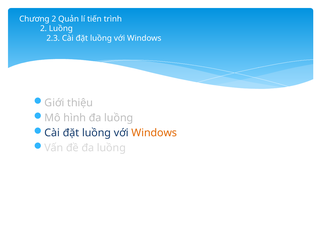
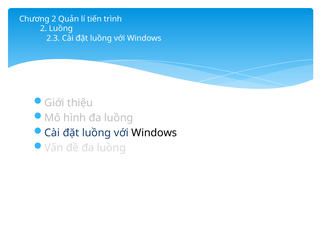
Windows at (154, 133) colour: orange -> black
